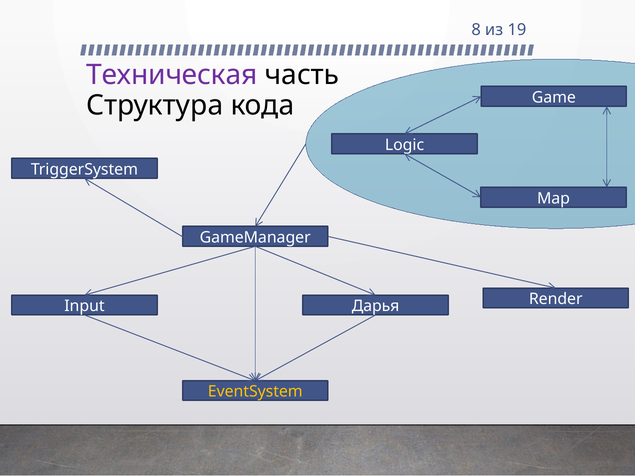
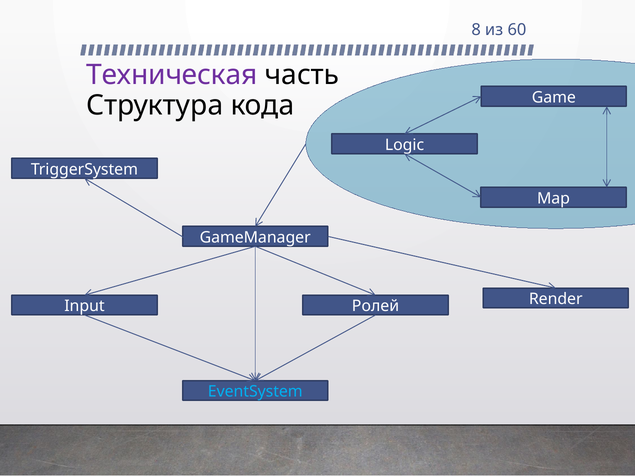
19: 19 -> 60
Дарья: Дарья -> Ролей
EventSystem colour: yellow -> light blue
